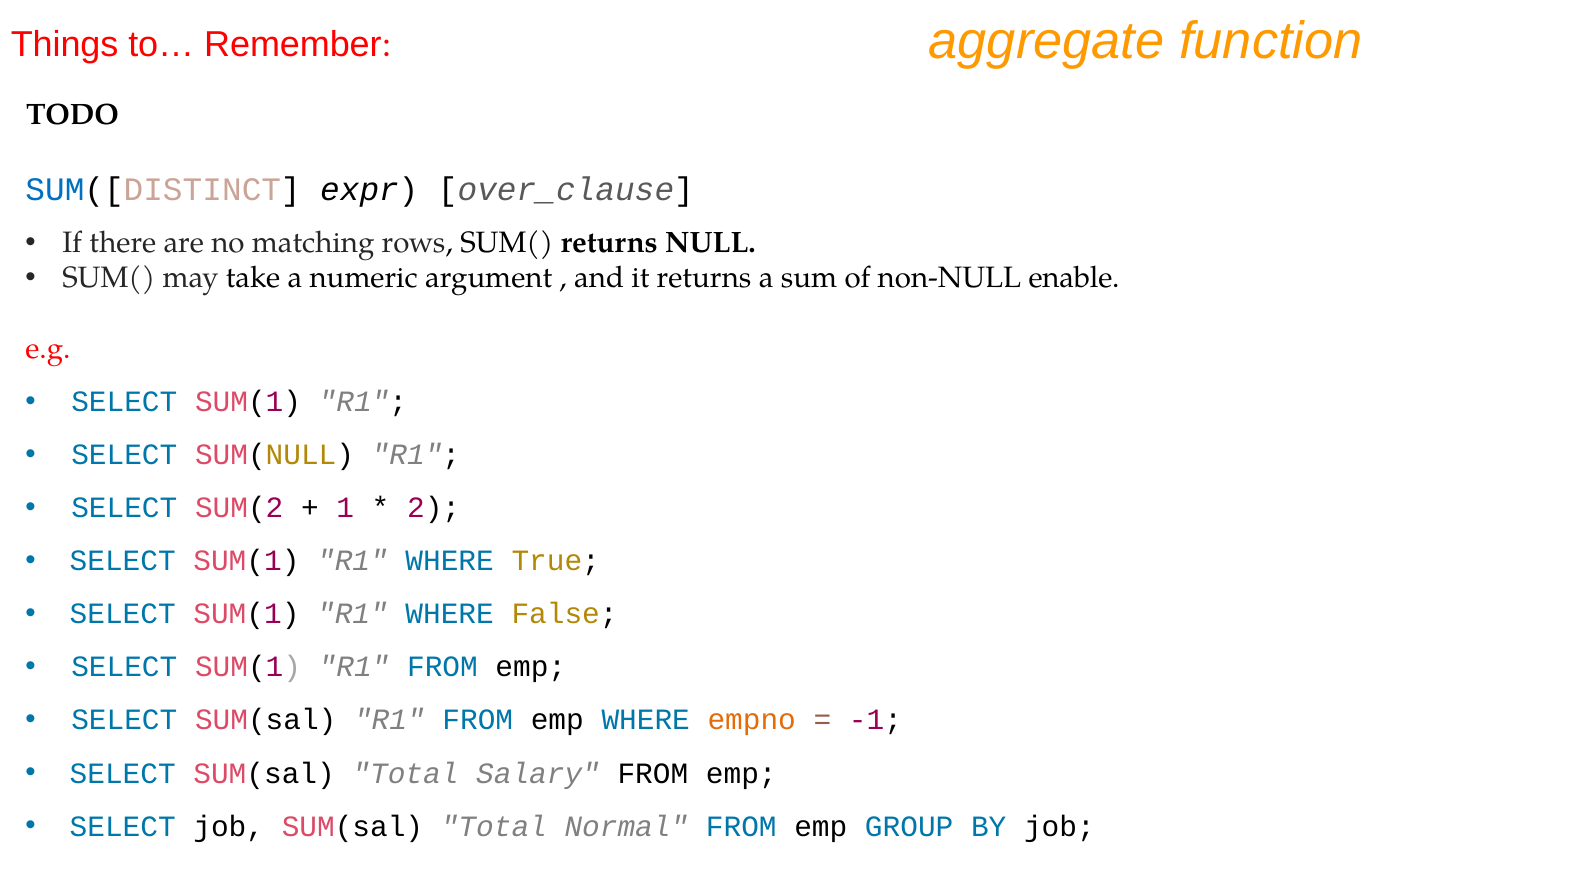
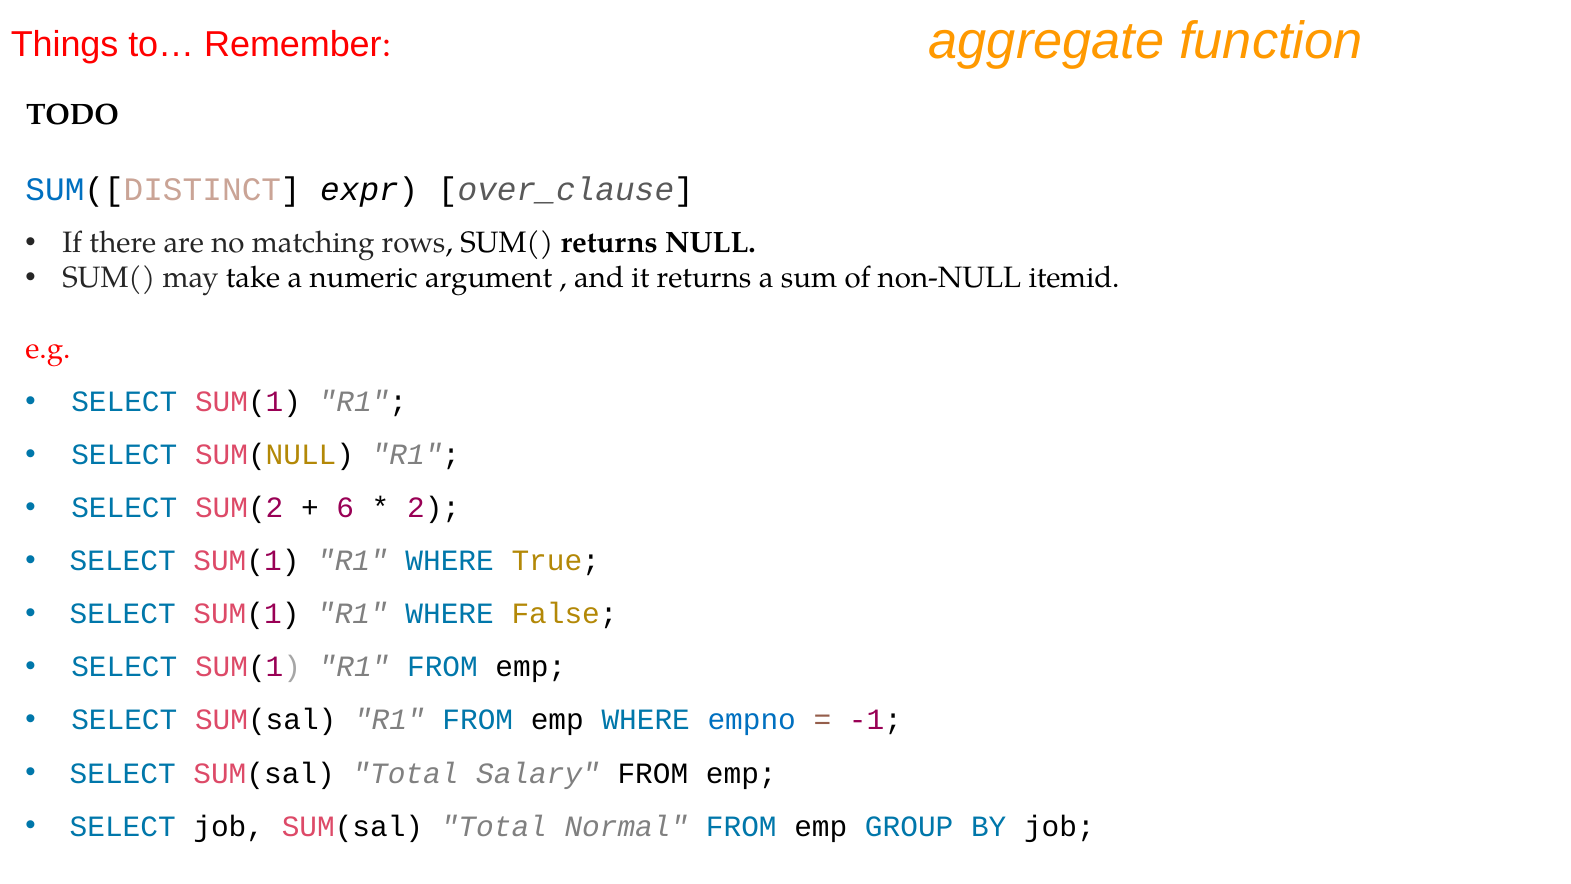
enable: enable -> itemid
1: 1 -> 6
empno colour: orange -> blue
